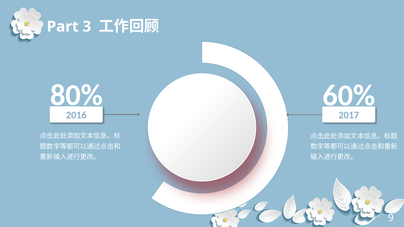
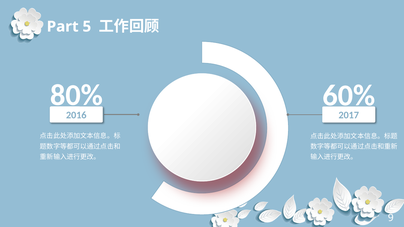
3: 3 -> 5
